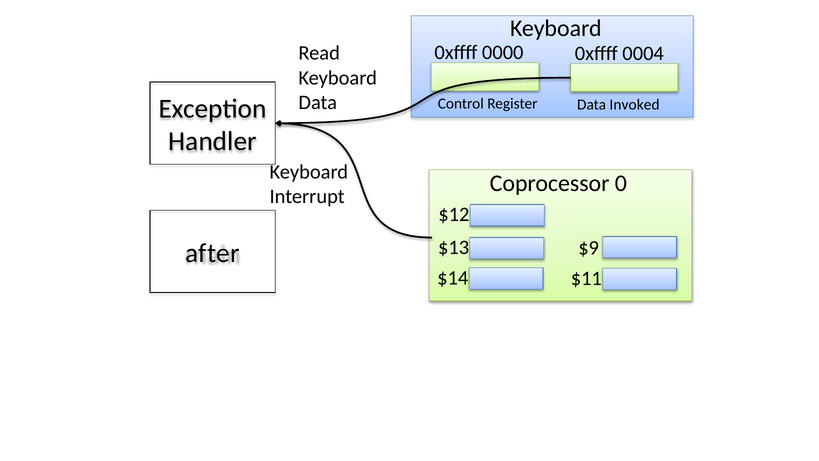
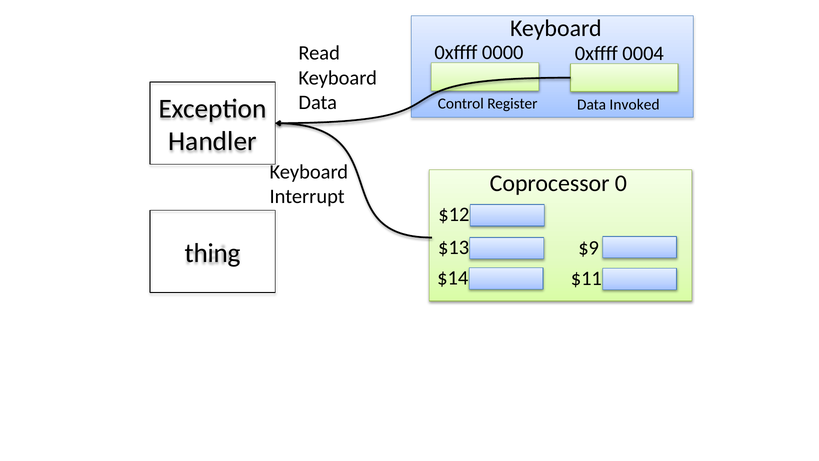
after: after -> thing
